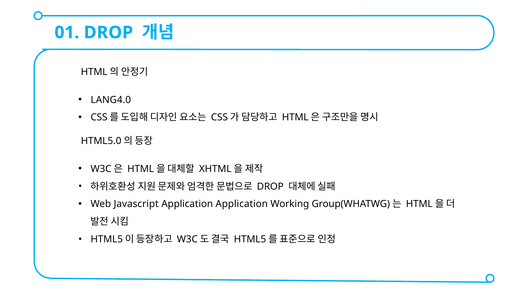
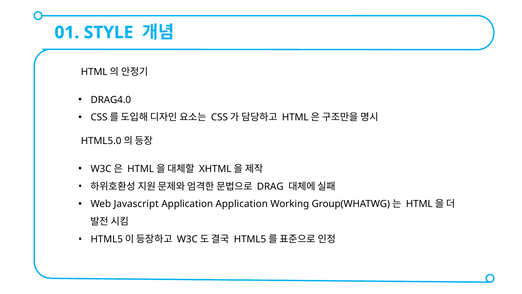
01 DROP: DROP -> STYLE
LANG4.0: LANG4.0 -> DRAG4.0
DROP at (270, 186): DROP -> DRAG
